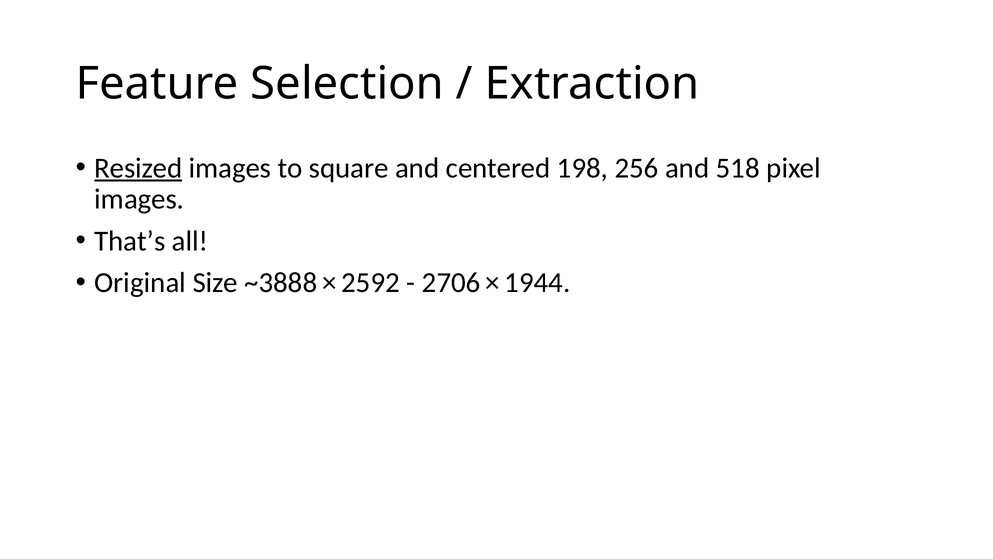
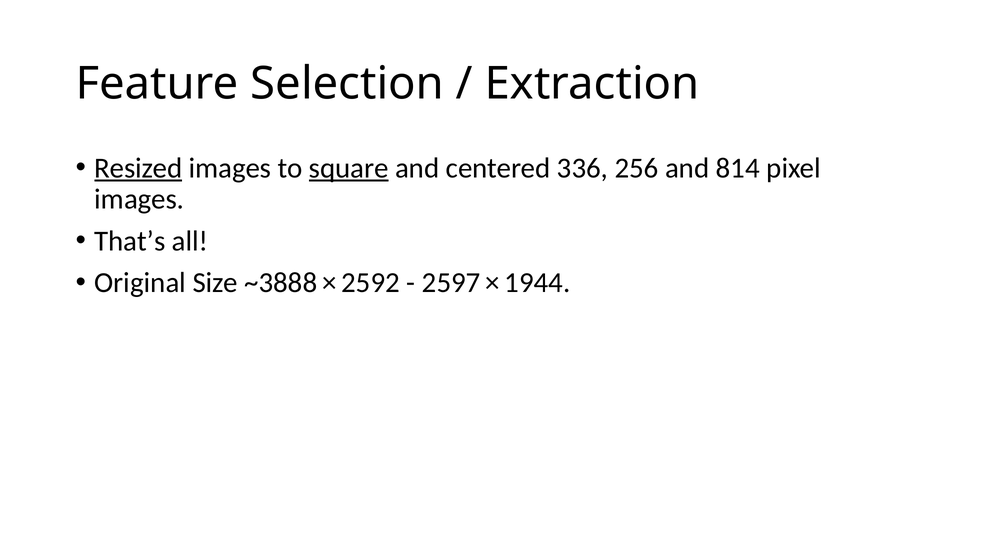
square underline: none -> present
198: 198 -> 336
518: 518 -> 814
2706: 2706 -> 2597
